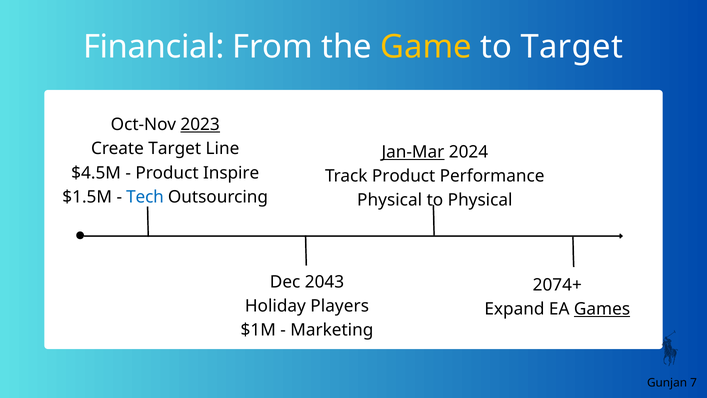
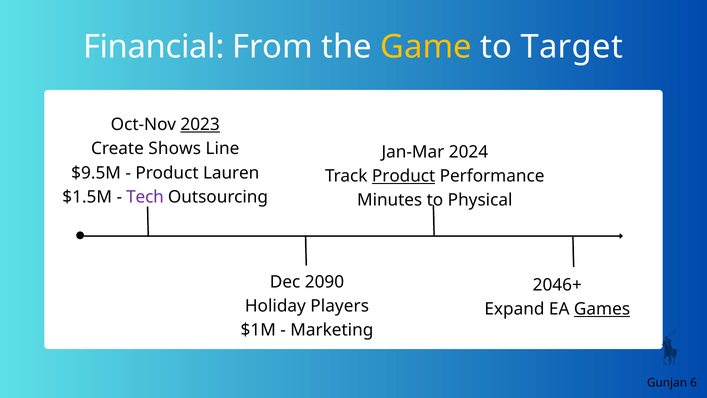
Create Target: Target -> Shows
Jan-Mar underline: present -> none
$4.5M: $4.5M -> $9.5M
Inspire: Inspire -> Lauren
Product at (404, 176) underline: none -> present
Tech colour: blue -> purple
Physical at (390, 200): Physical -> Minutes
2043: 2043 -> 2090
2074+: 2074+ -> 2046+
7: 7 -> 6
